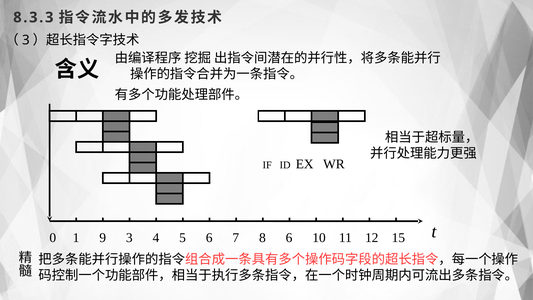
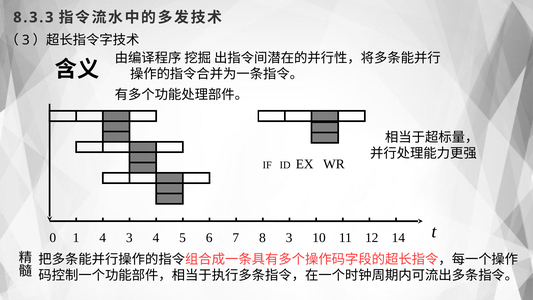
1 9: 9 -> 4
8 6: 6 -> 3
15: 15 -> 14
